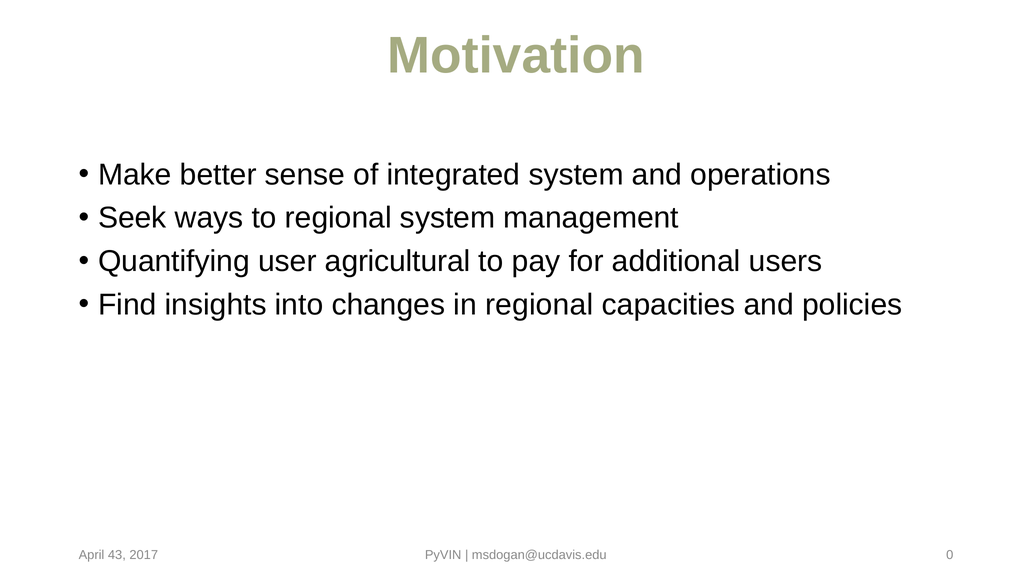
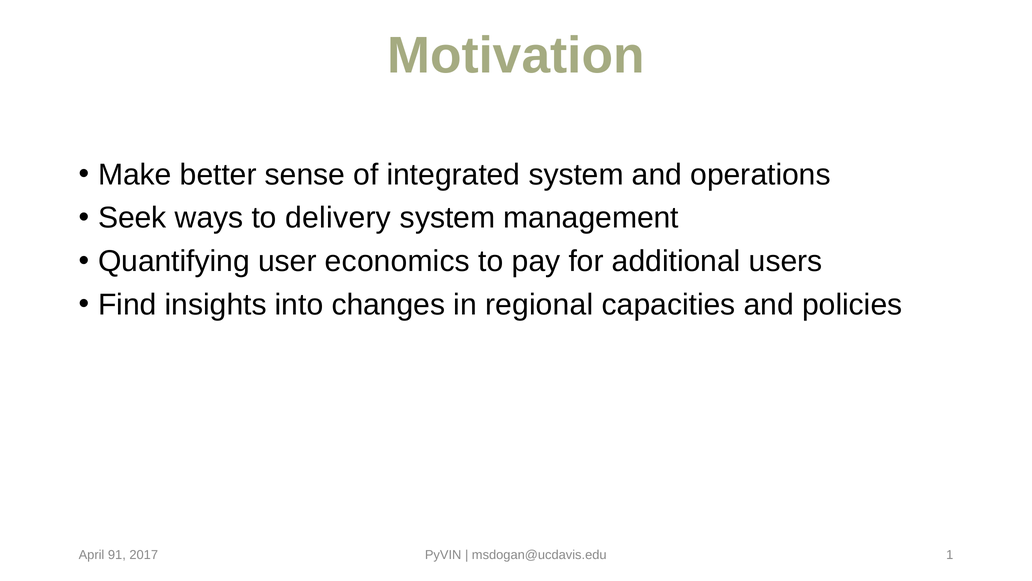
to regional: regional -> delivery
agricultural: agricultural -> economics
43: 43 -> 91
0: 0 -> 1
